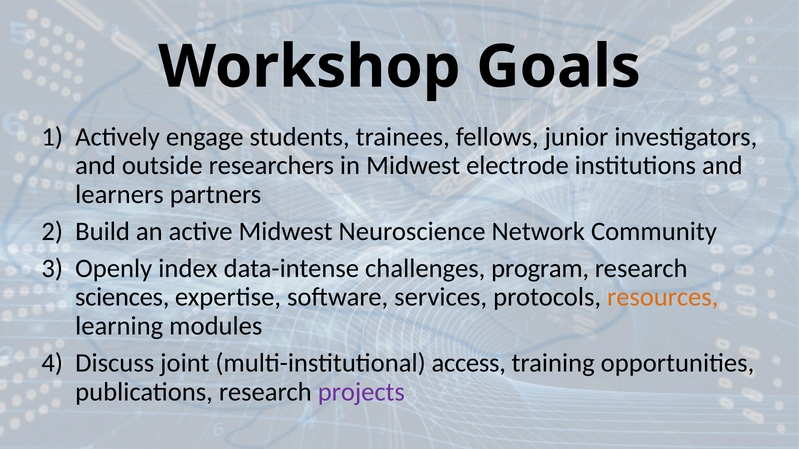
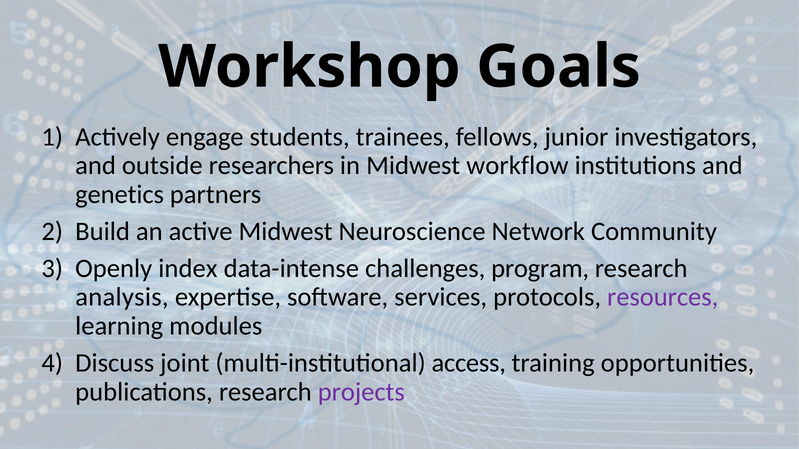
electrode: electrode -> workflow
learners: learners -> genetics
sciences: sciences -> analysis
resources colour: orange -> purple
